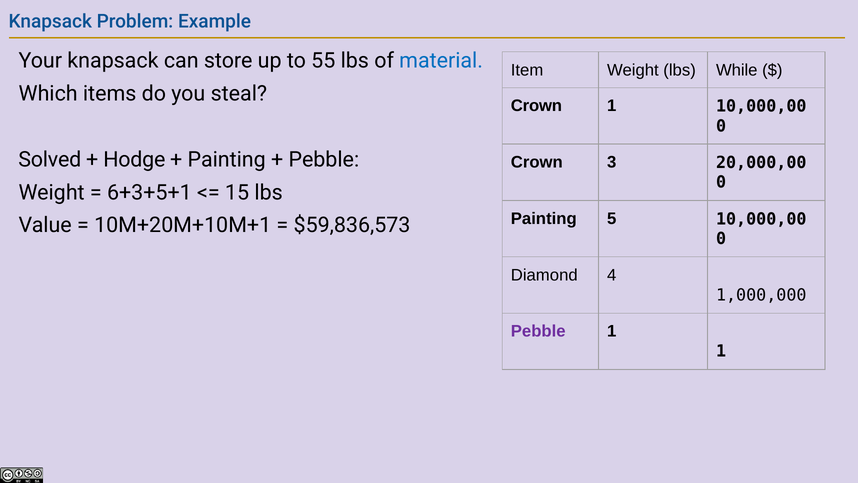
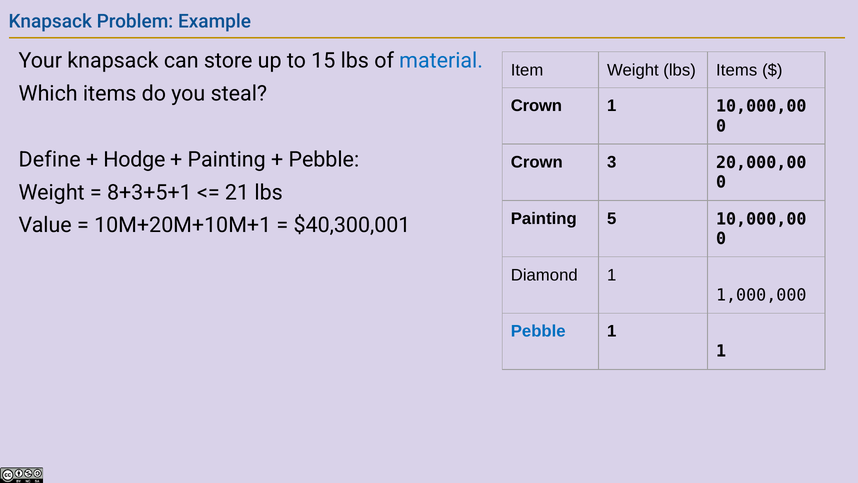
55: 55 -> 15
lbs While: While -> Items
Solved: Solved -> Define
6+3+5+1: 6+3+5+1 -> 8+3+5+1
15: 15 -> 21
$59,836,573: $59,836,573 -> $40,300,001
Diamond 4: 4 -> 1
Pebble at (538, 331) colour: purple -> blue
